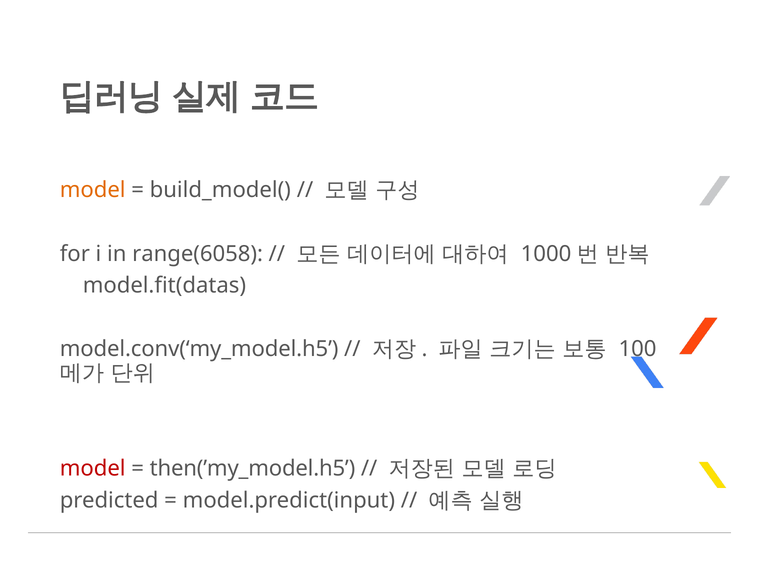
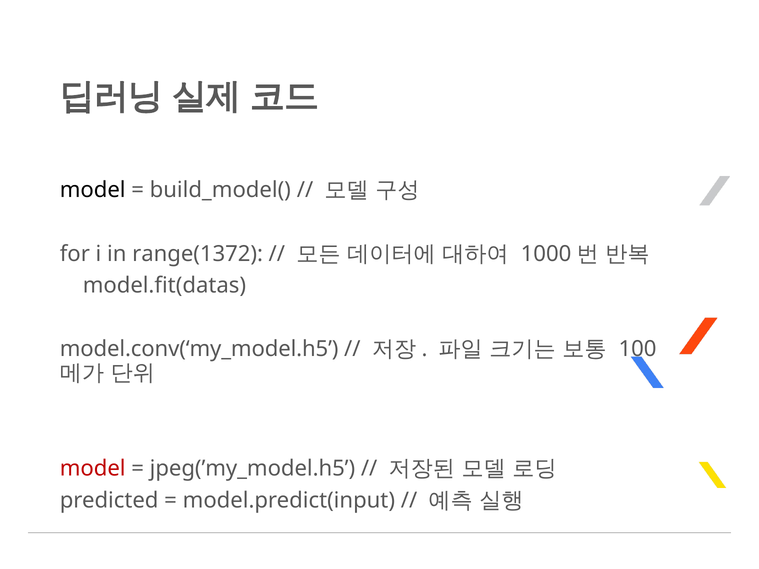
model at (93, 190) colour: orange -> black
range(6058: range(6058 -> range(1372
then(’my_model.h5: then(’my_model.h5 -> jpeg(’my_model.h5
